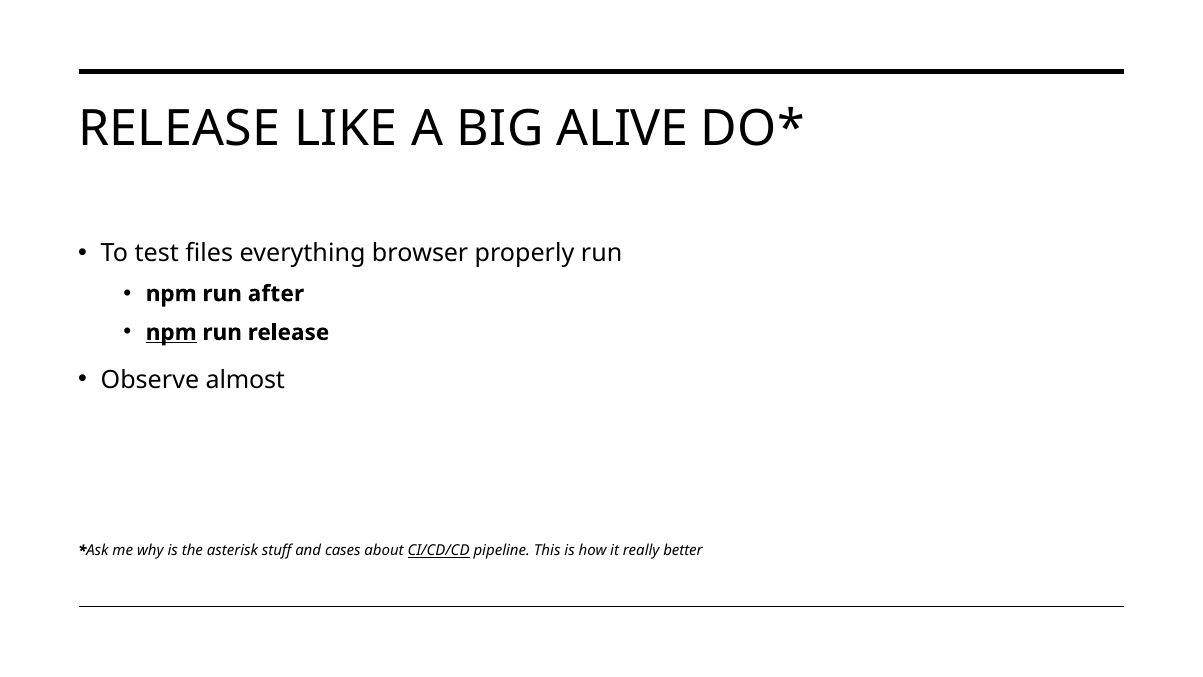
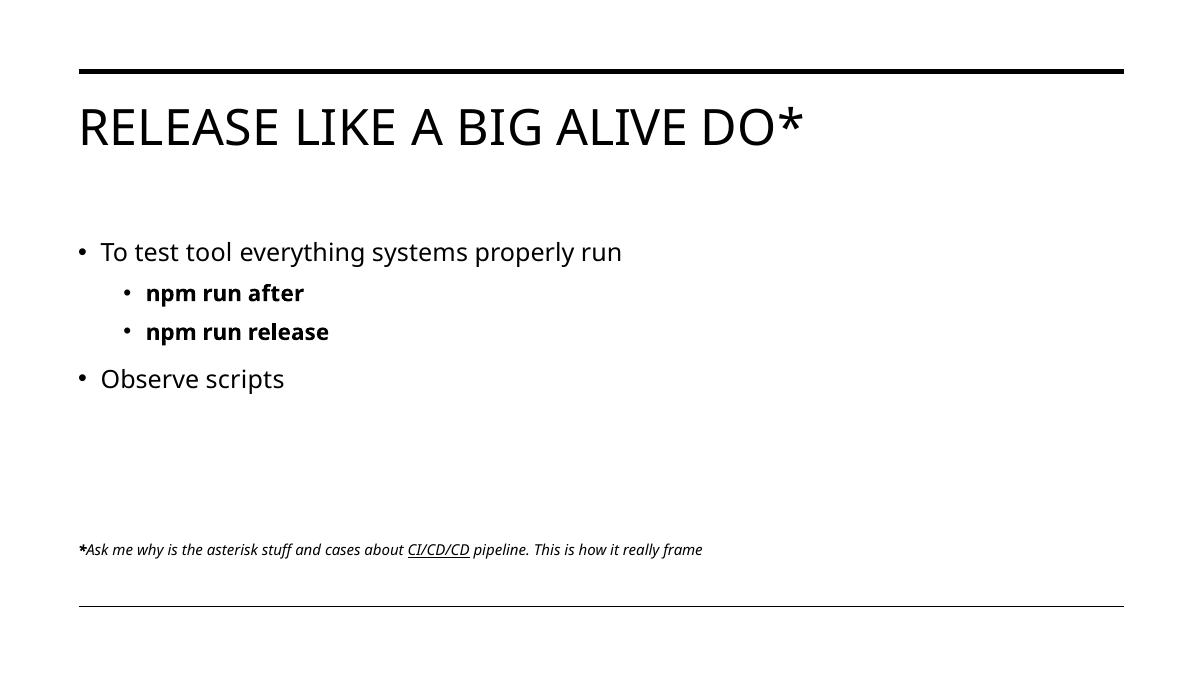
files: files -> tool
browser: browser -> systems
npm at (171, 332) underline: present -> none
almost: almost -> scripts
better: better -> frame
